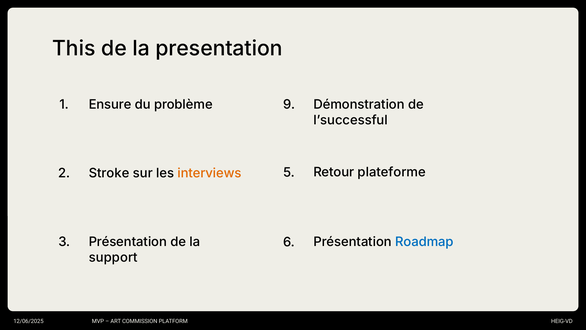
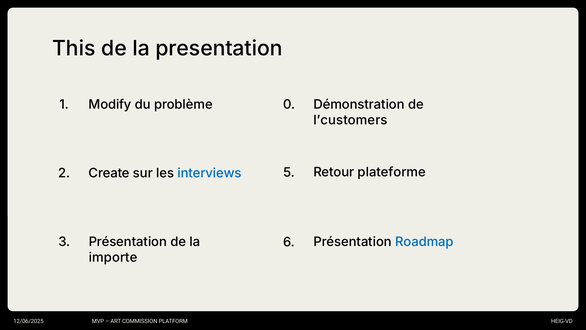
Ensure: Ensure -> Modify
9: 9 -> 0
l’successful: l’successful -> l’customers
Stroke: Stroke -> Create
interviews colour: orange -> blue
support: support -> importe
